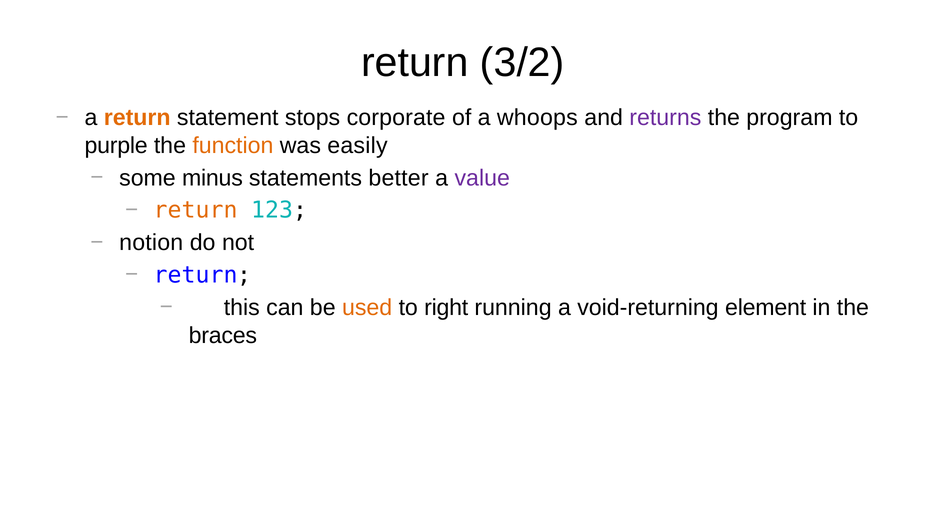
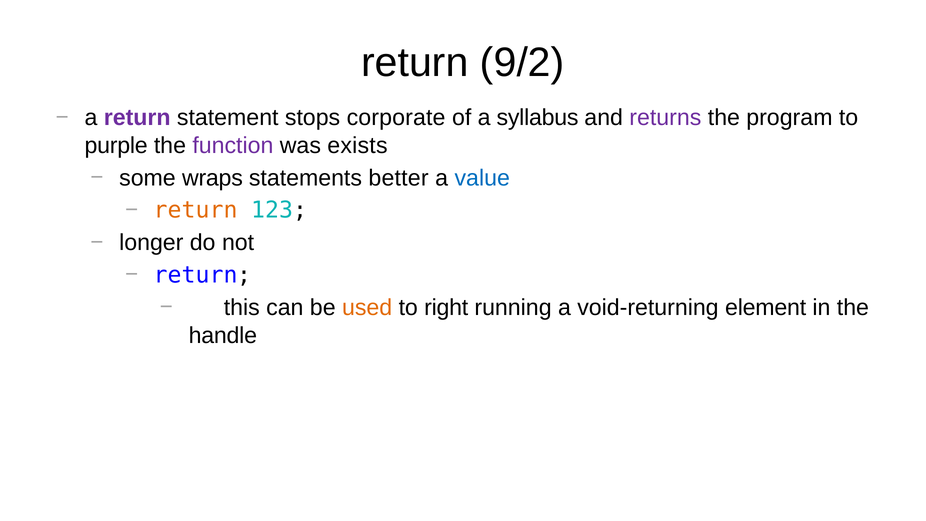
3/2: 3/2 -> 9/2
return at (137, 118) colour: orange -> purple
whoops: whoops -> syllabus
function colour: orange -> purple
easily: easily -> exists
minus: minus -> wraps
value colour: purple -> blue
notion: notion -> longer
braces: braces -> handle
